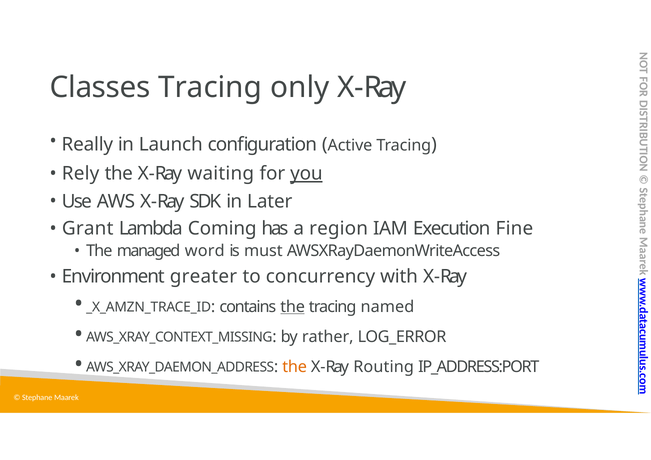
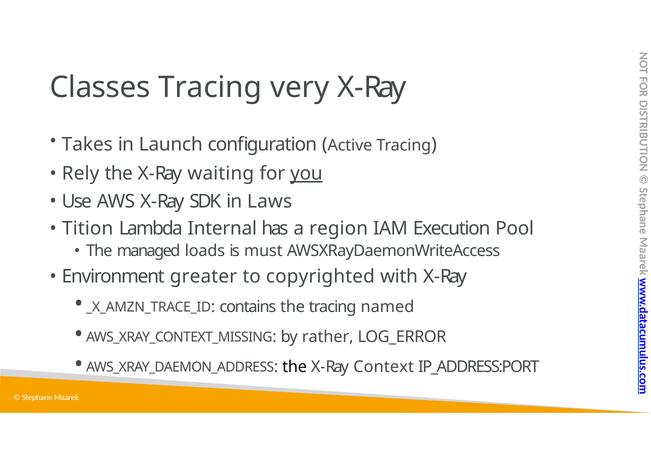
only: only -> very
Really: Really -> Takes
Later: Later -> Laws
Grant: Grant -> Tition
Coming: Coming -> Internal
Fine: Fine -> Pool
word: word -> loads
concurrency: concurrency -> copyrighted
the at (293, 307) underline: present -> none
the at (295, 367) colour: orange -> black
Routing: Routing -> Context
